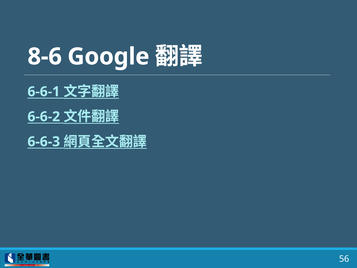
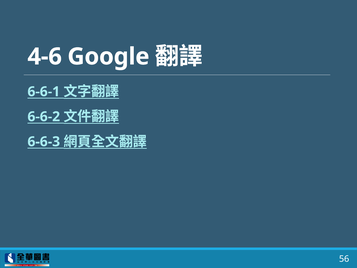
8-6: 8-6 -> 4-6
